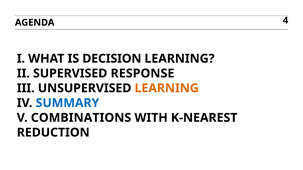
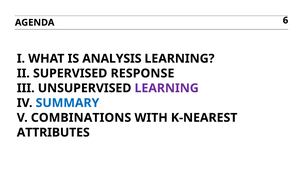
4: 4 -> 6
DECISION: DECISION -> ANALYSIS
LEARNING at (167, 88) colour: orange -> purple
REDUCTION: REDUCTION -> ATTRIBUTES
